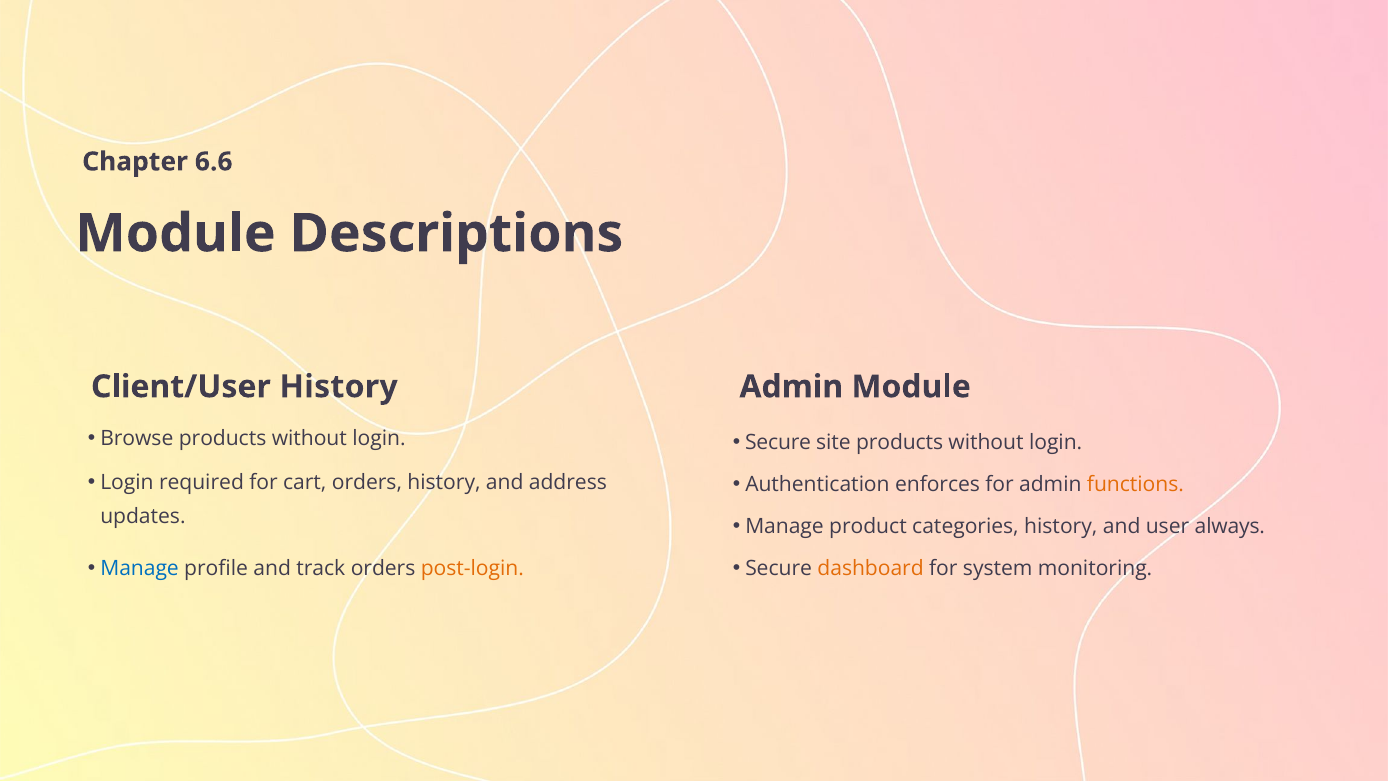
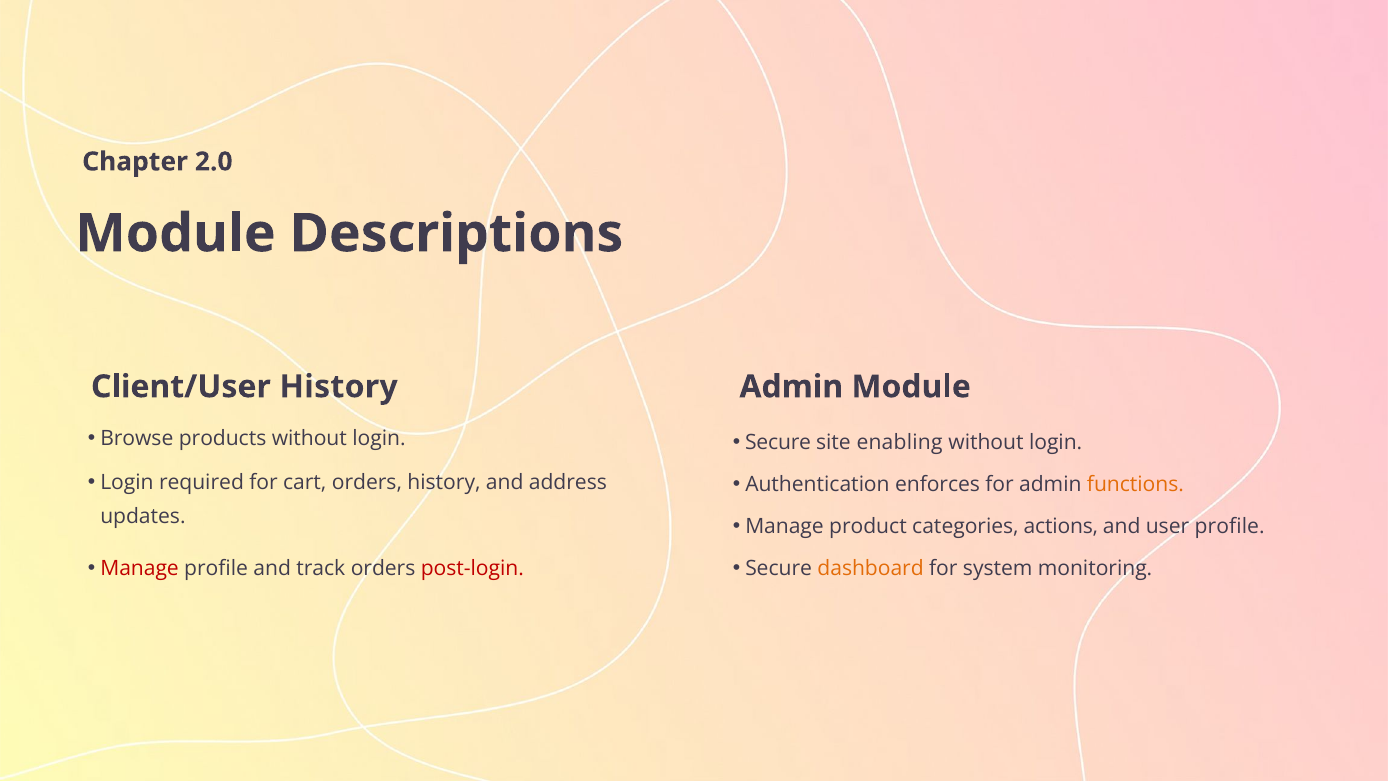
6.6: 6.6 -> 2.0
site products: products -> enabling
categories history: history -> actions
user always: always -> profile
Manage at (140, 568) colour: blue -> red
post-login colour: orange -> red
